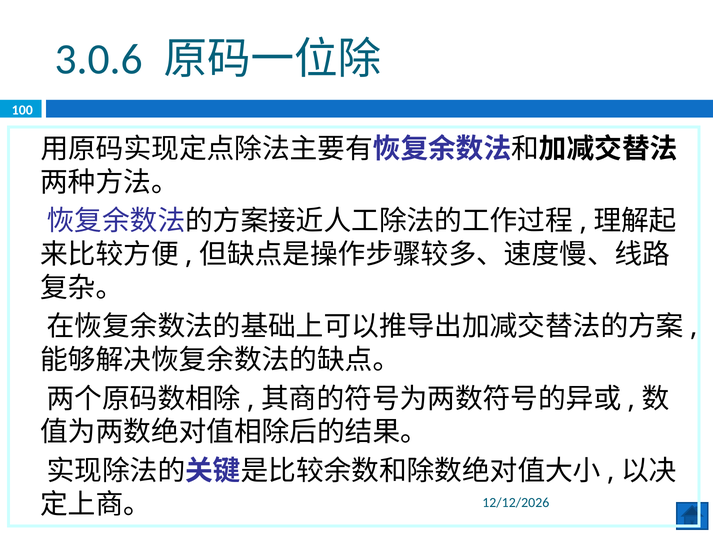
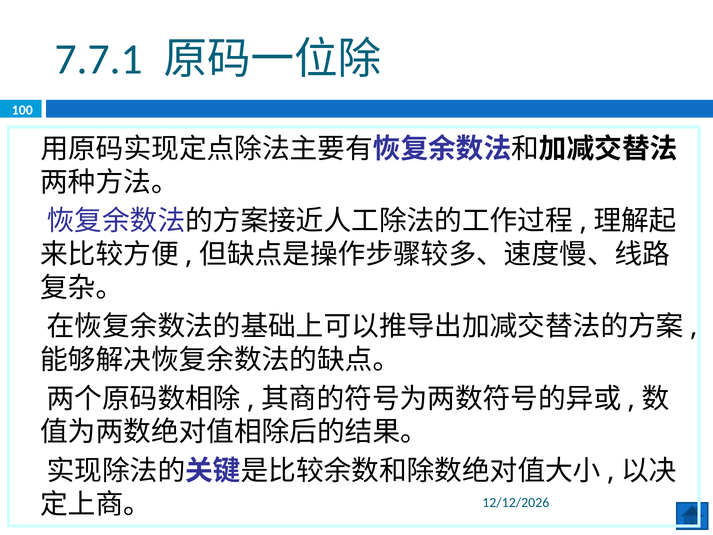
3.0.6: 3.0.6 -> 7.7.1
